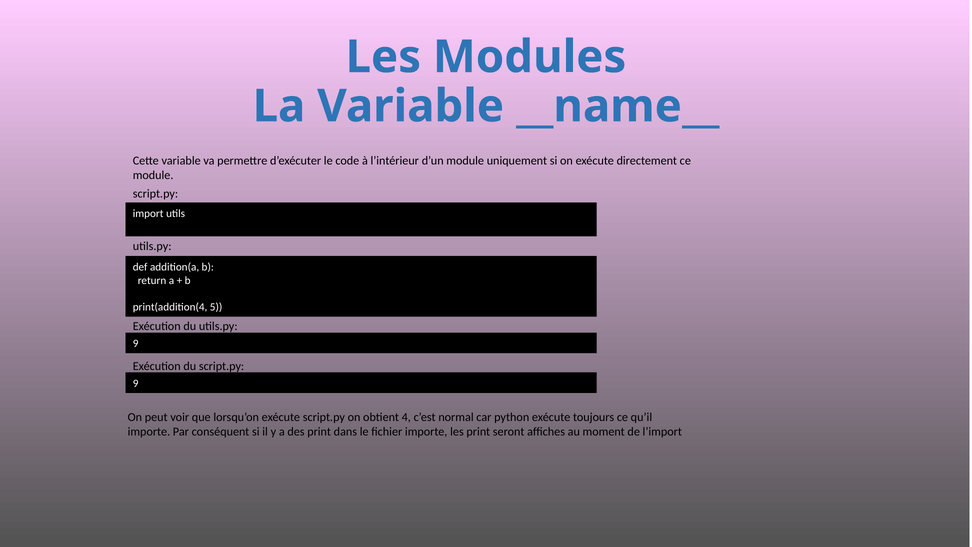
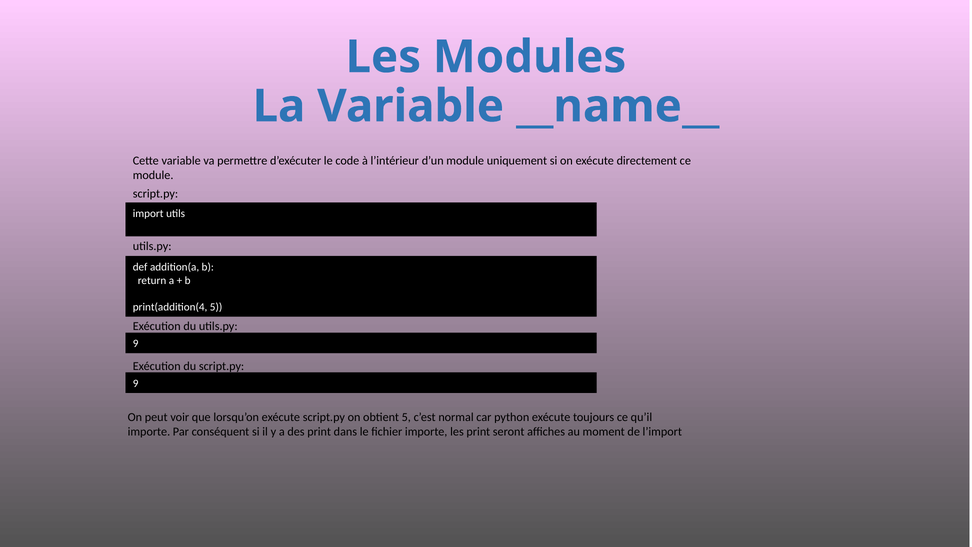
obtient 4: 4 -> 5
